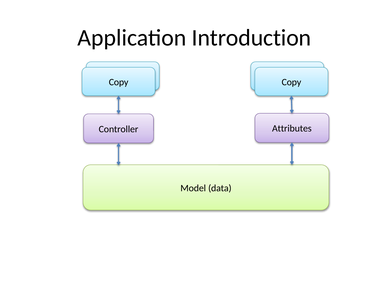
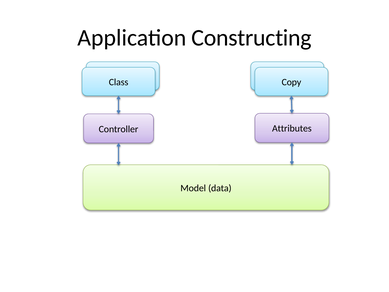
Introduction: Introduction -> Constructing
Copy at (119, 82): Copy -> Class
